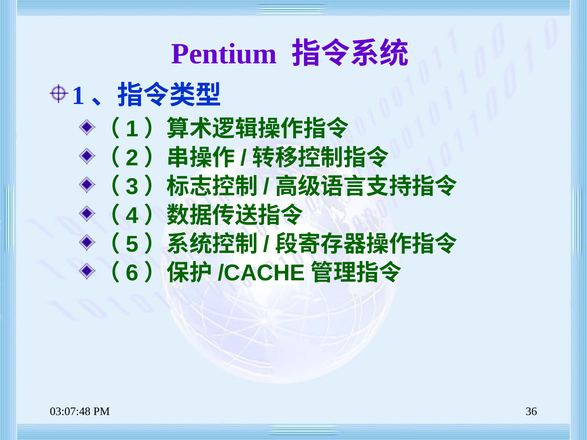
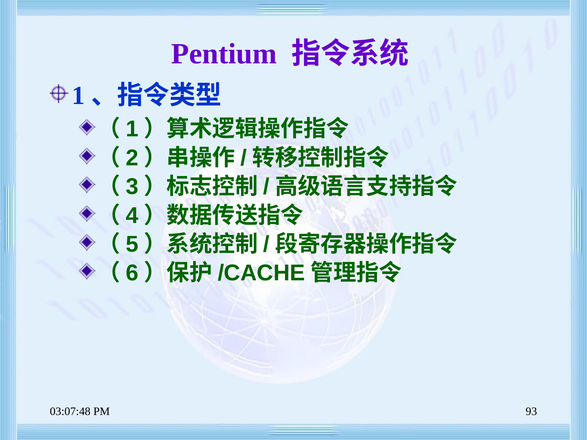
36: 36 -> 93
